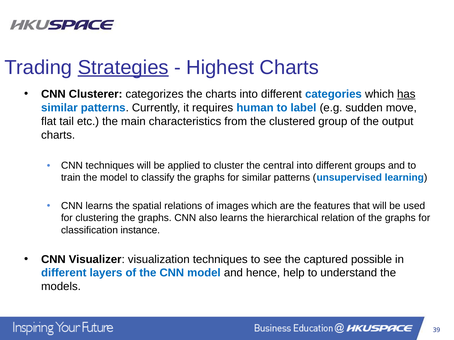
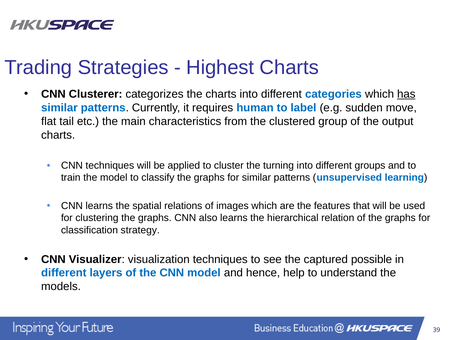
Strategies underline: present -> none
central: central -> turning
instance: instance -> strategy
